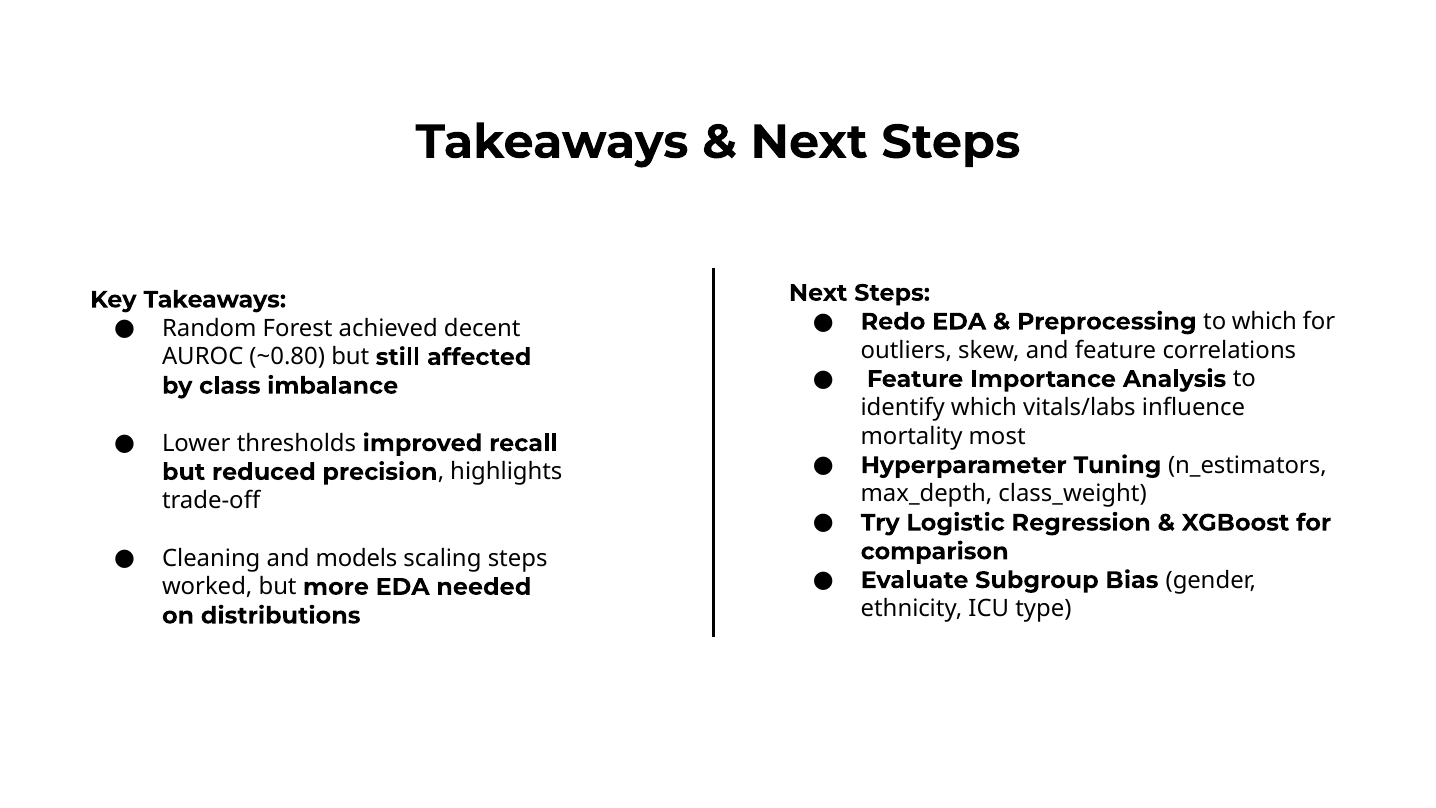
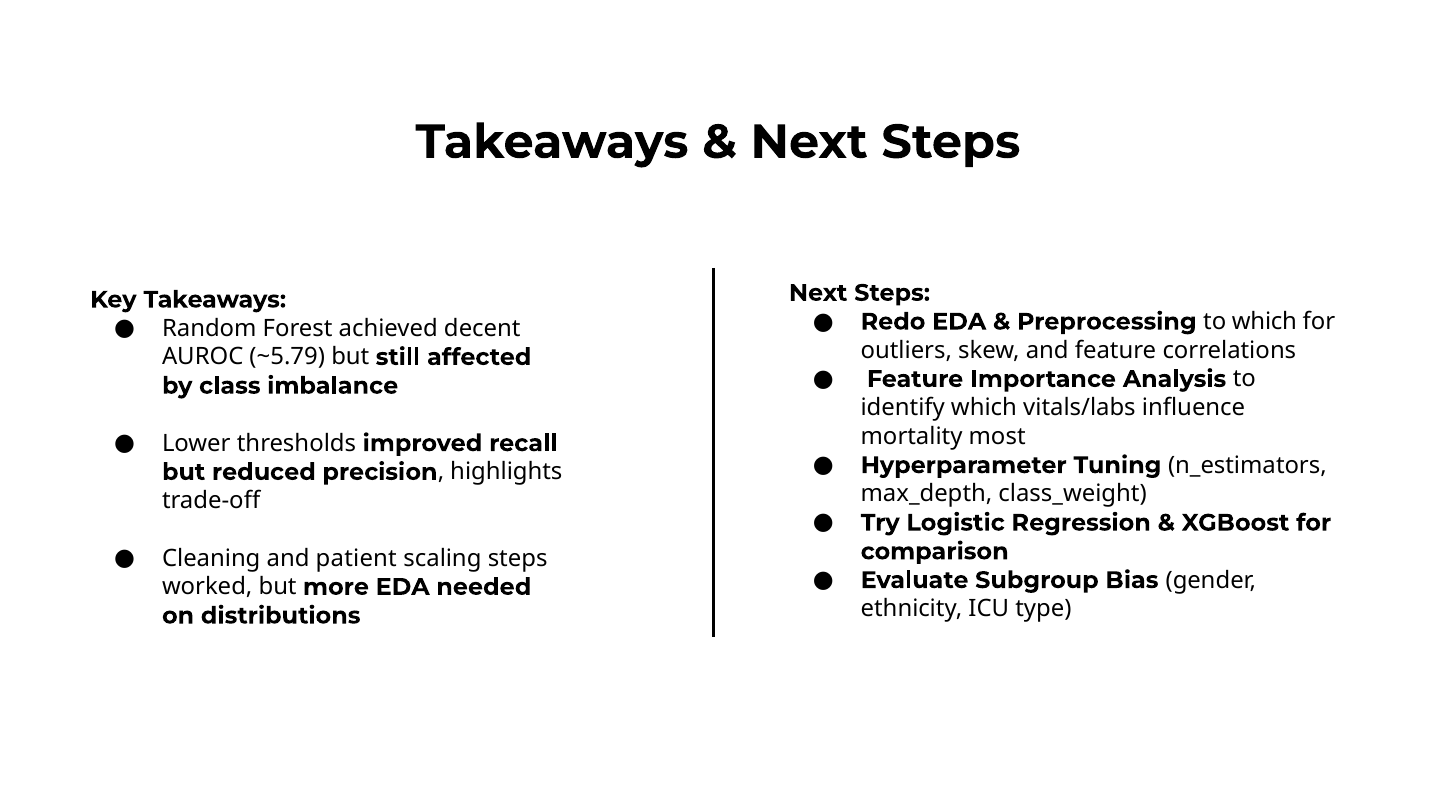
~0.80: ~0.80 -> ~5.79
models: models -> patient
